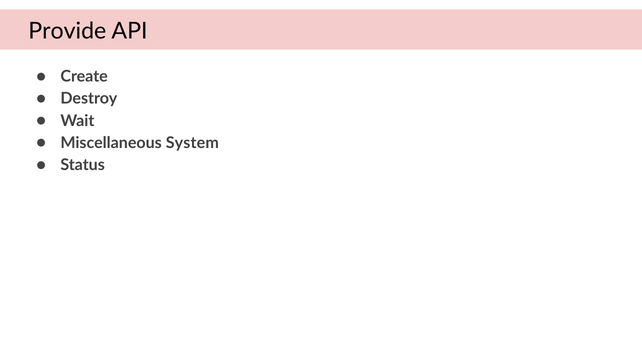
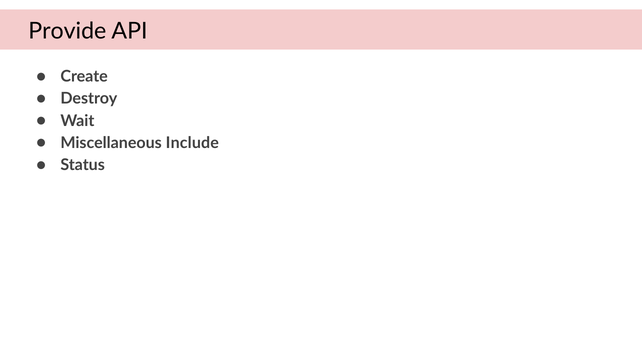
System: System -> Include
